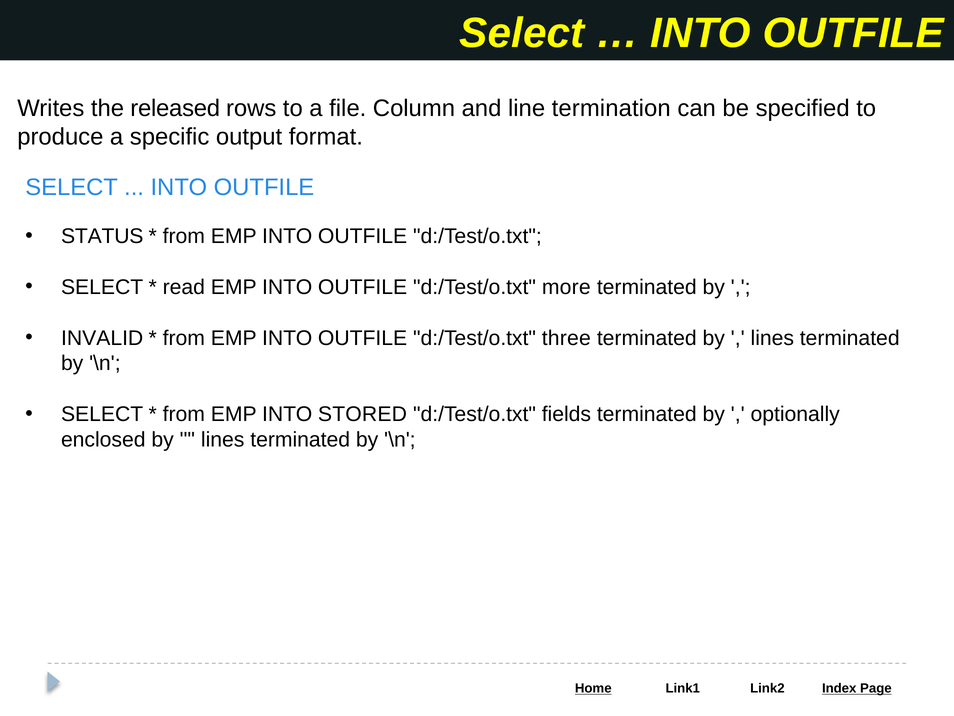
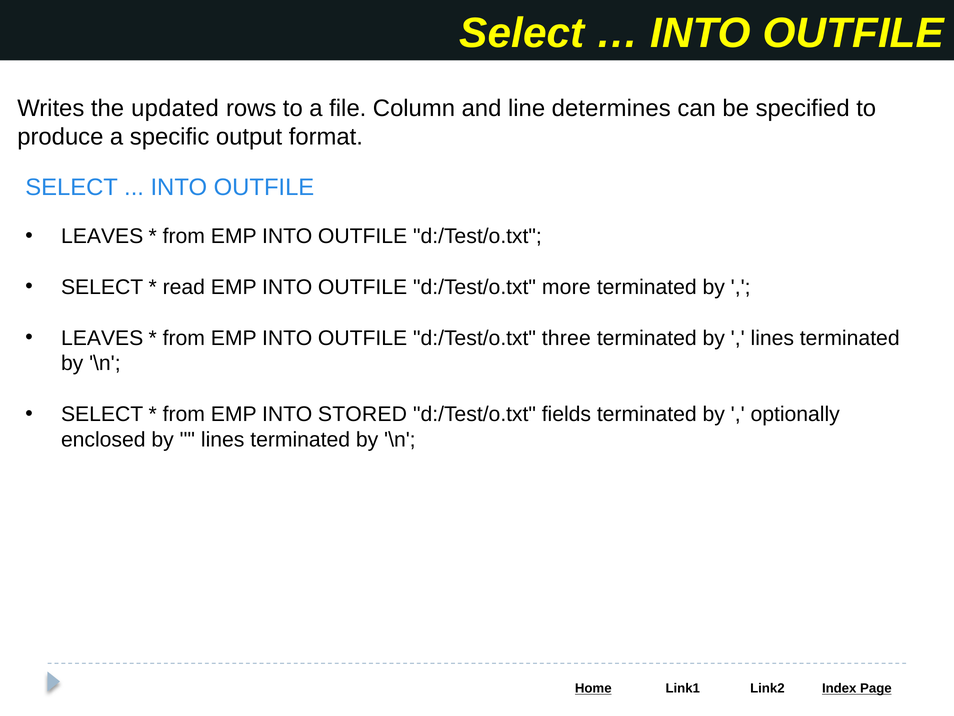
released: released -> updated
termination: termination -> determines
STATUS at (102, 236): STATUS -> LEAVES
INVALID at (102, 338): INVALID -> LEAVES
